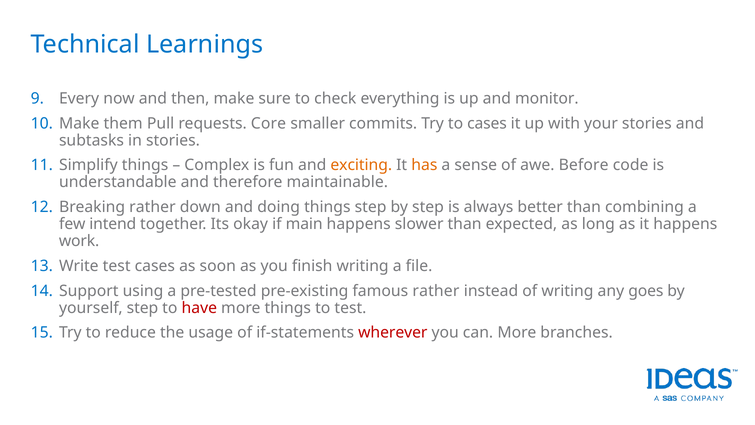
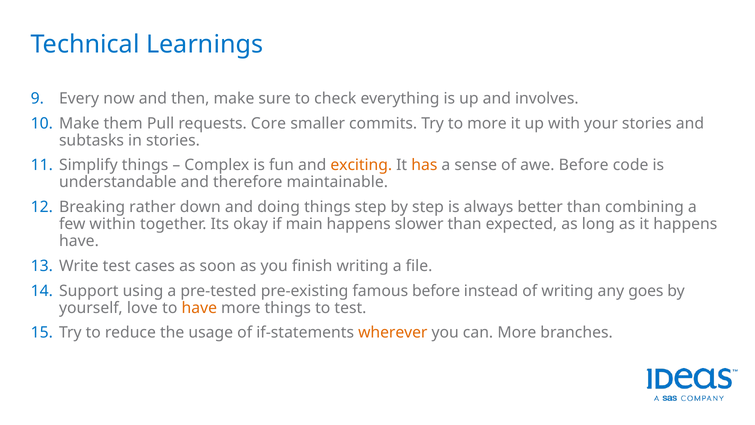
monitor: monitor -> involves
to cases: cases -> more
intend: intend -> within
work at (79, 241): work -> have
famous rather: rather -> before
yourself step: step -> love
have at (199, 308) colour: red -> orange
wherever colour: red -> orange
